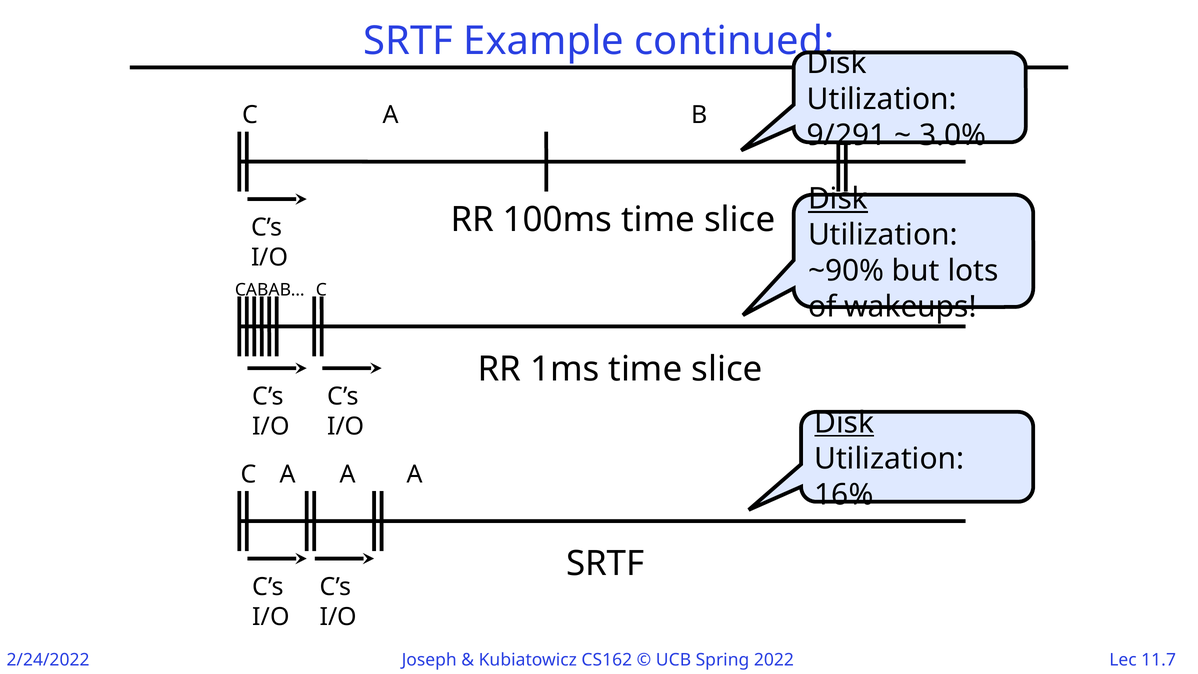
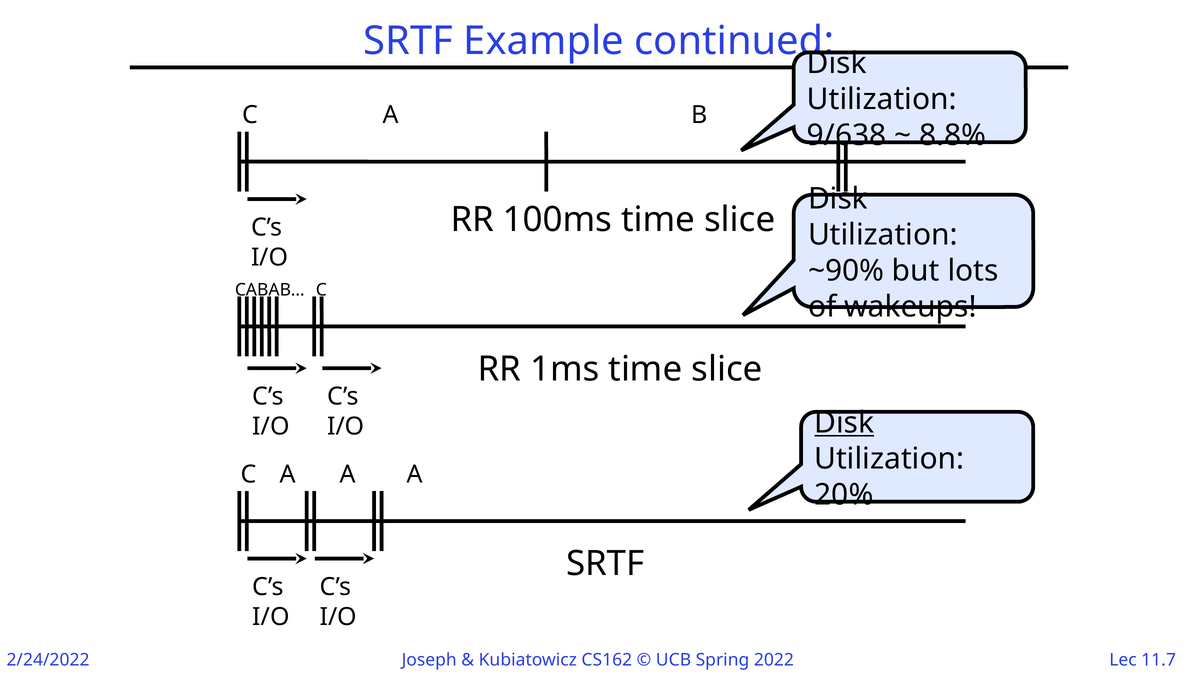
9/291: 9/291 -> 9/638
3.0%: 3.0% -> 8.8%
Disk at (838, 199) underline: present -> none
16%: 16% -> 20%
